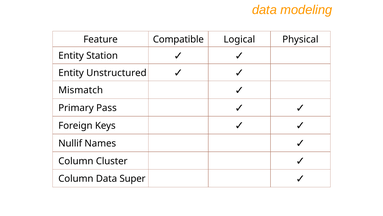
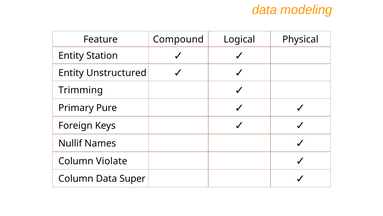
Compatible: Compatible -> Compound
Mismatch: Mismatch -> Trimming
Pass: Pass -> Pure
Cluster: Cluster -> Violate
